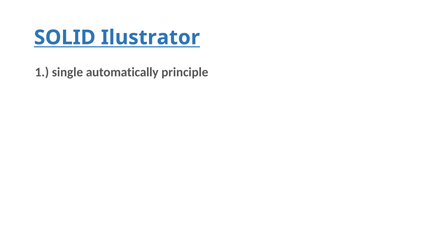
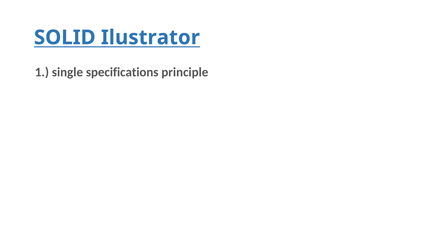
automatically: automatically -> specifications
